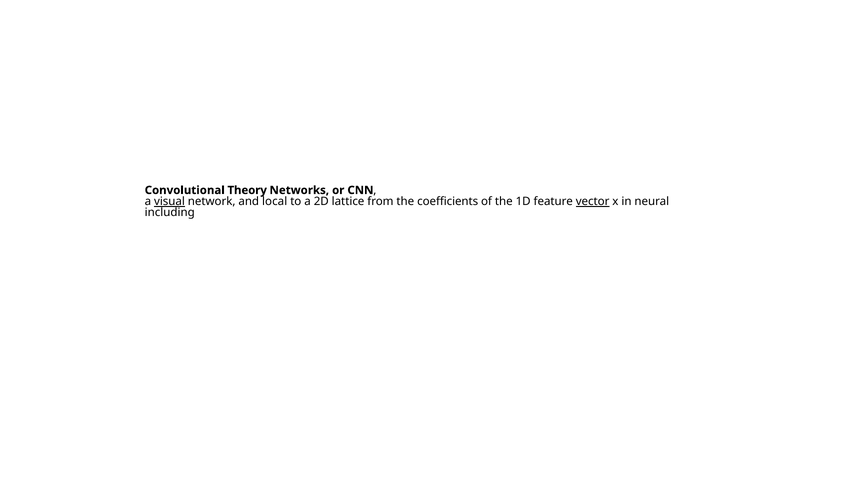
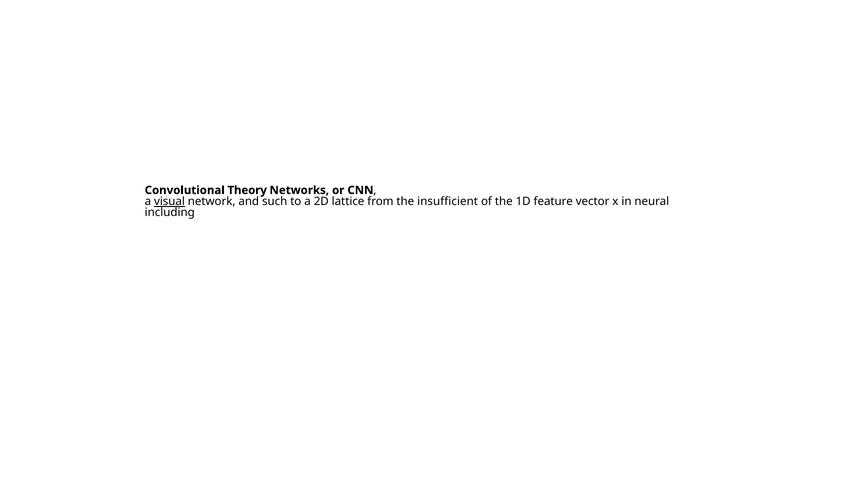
local: local -> such
coefficients: coefficients -> insufficient
vector underline: present -> none
